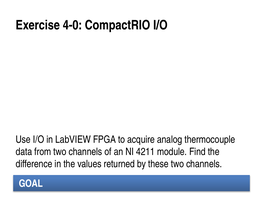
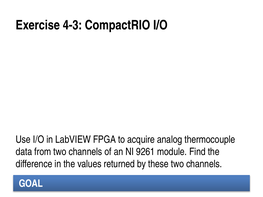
4-0: 4-0 -> 4-3
4211: 4211 -> 9261
